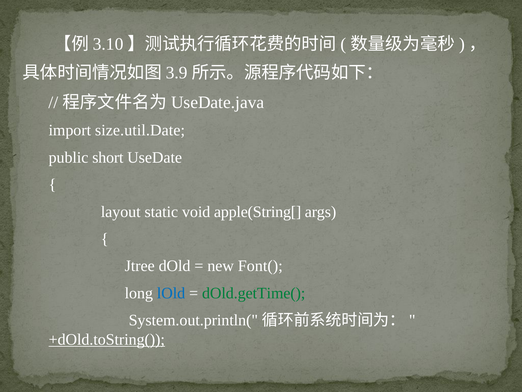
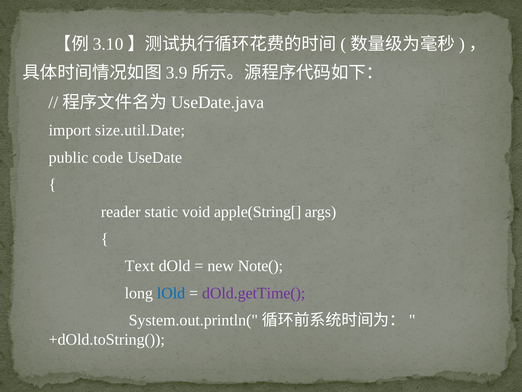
short: short -> code
layout: layout -> reader
Jtree: Jtree -> Text
Font(: Font( -> Note(
dOld.getTime( colour: green -> purple
+dOld.toString( underline: present -> none
